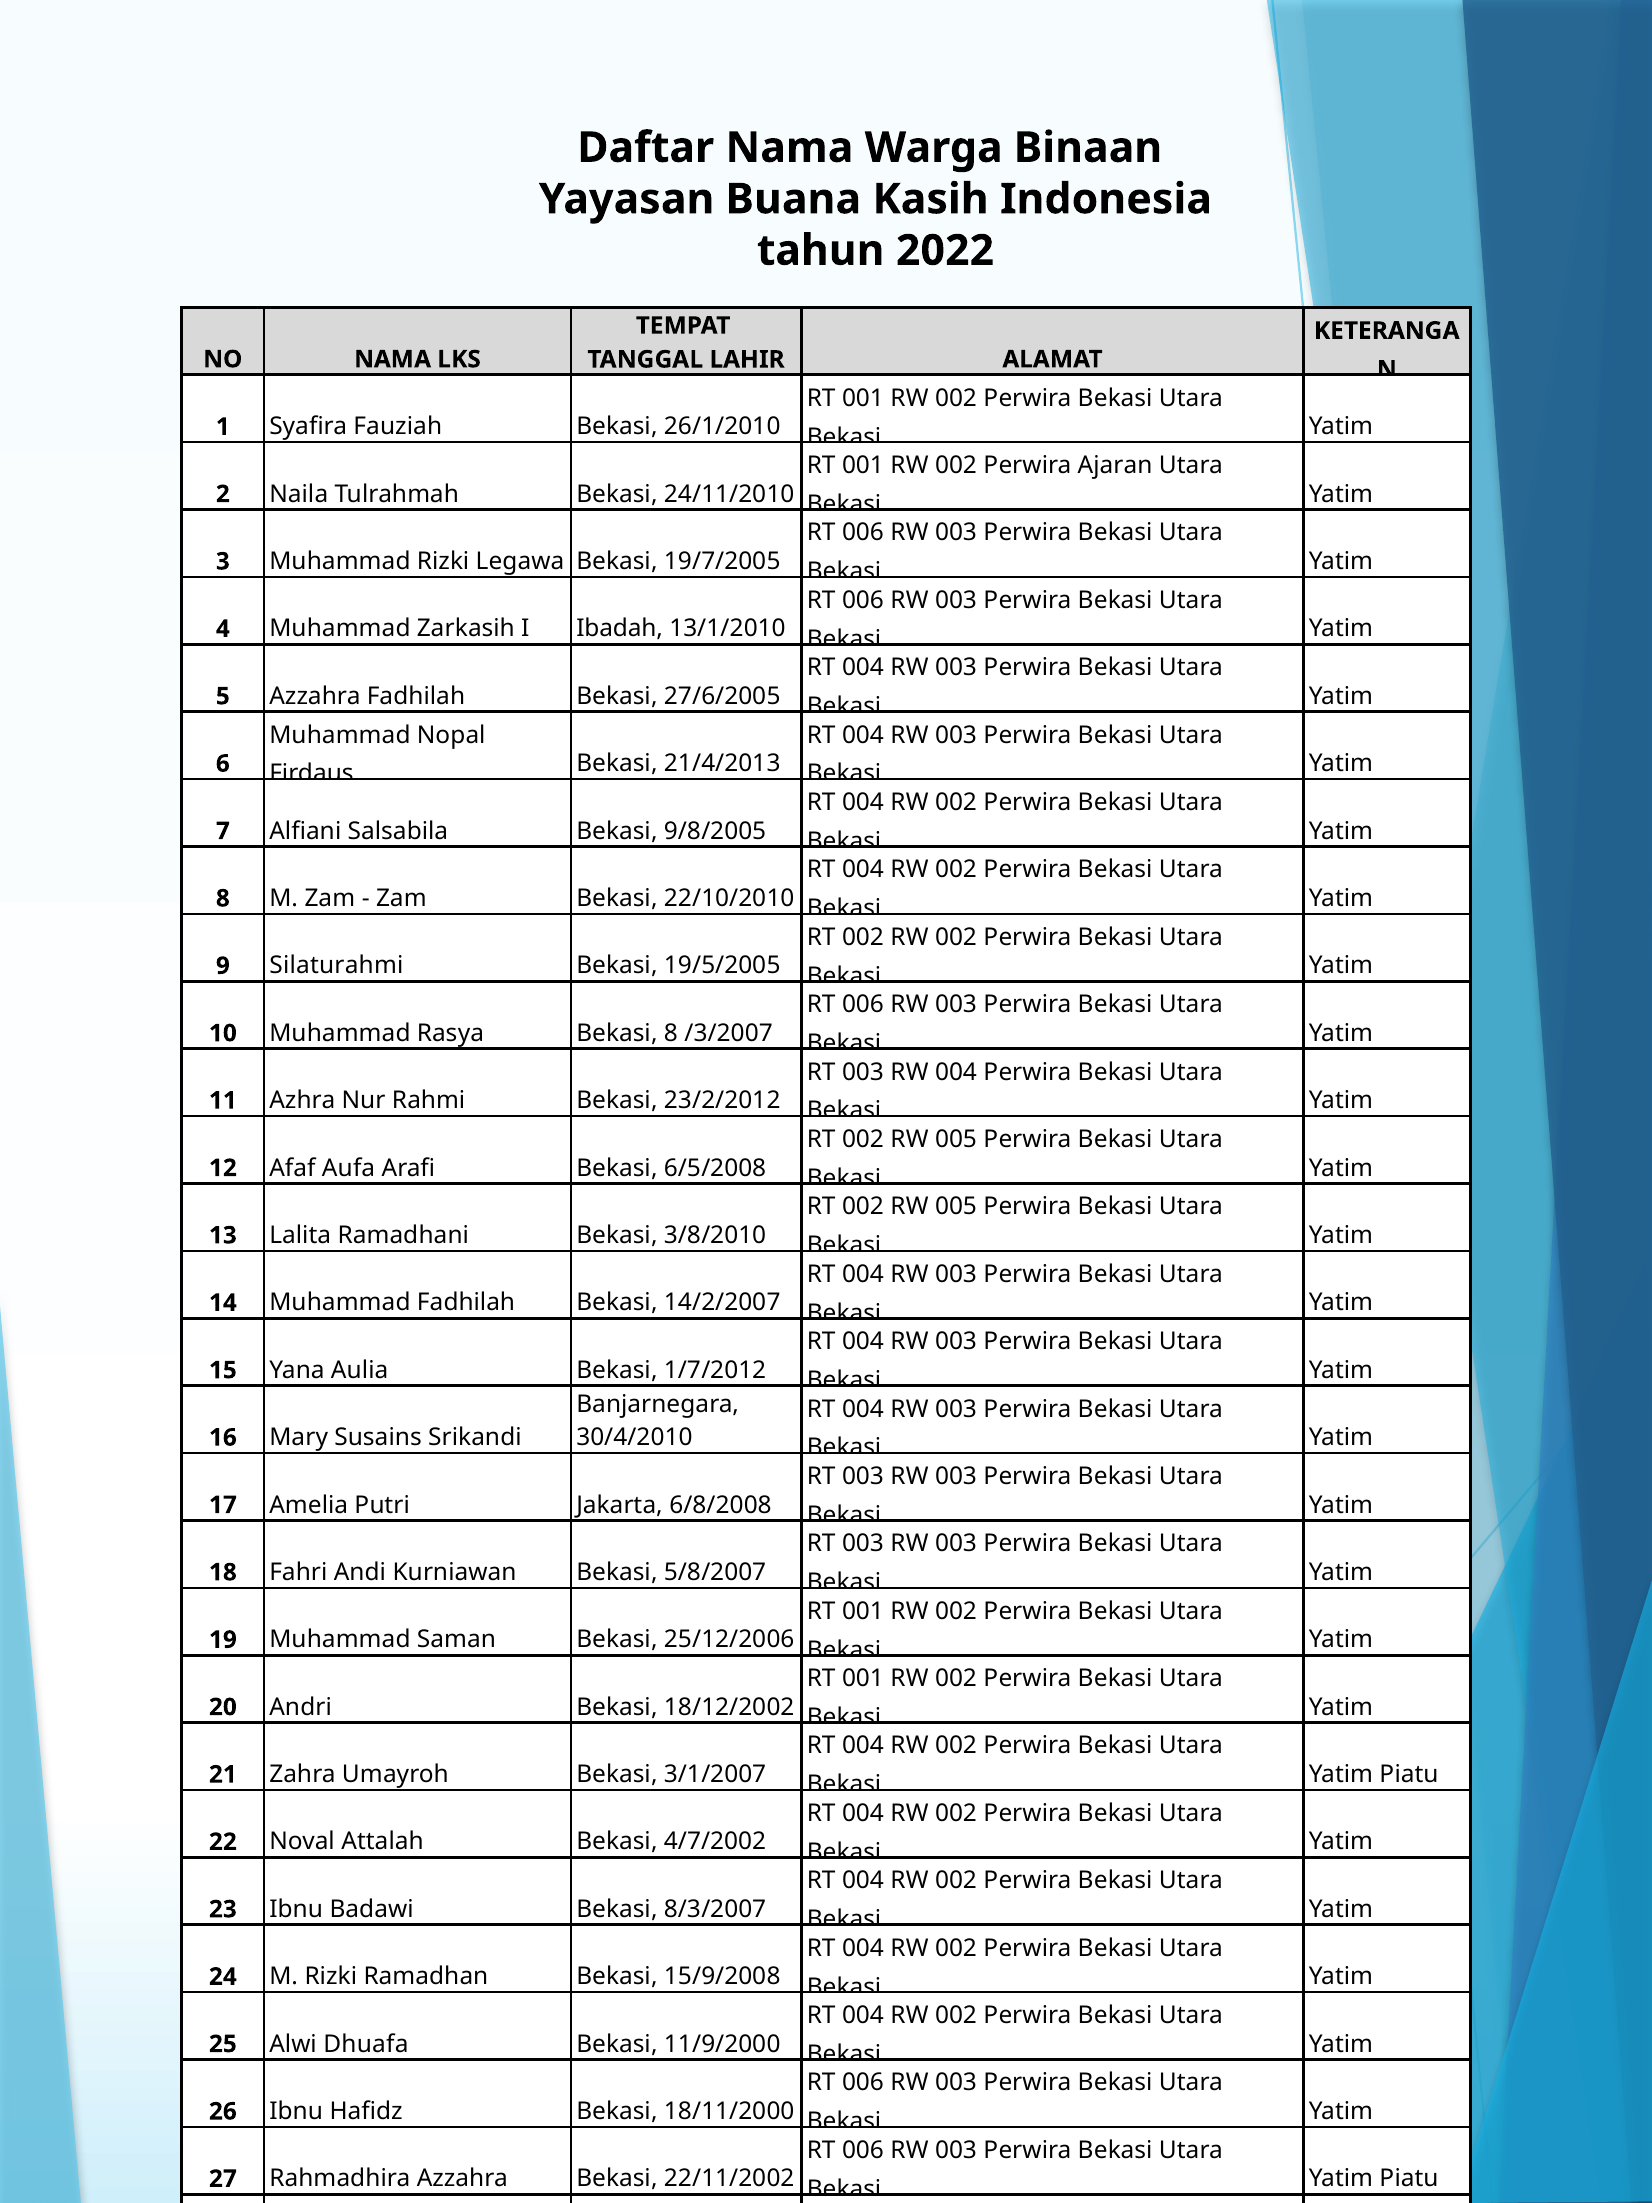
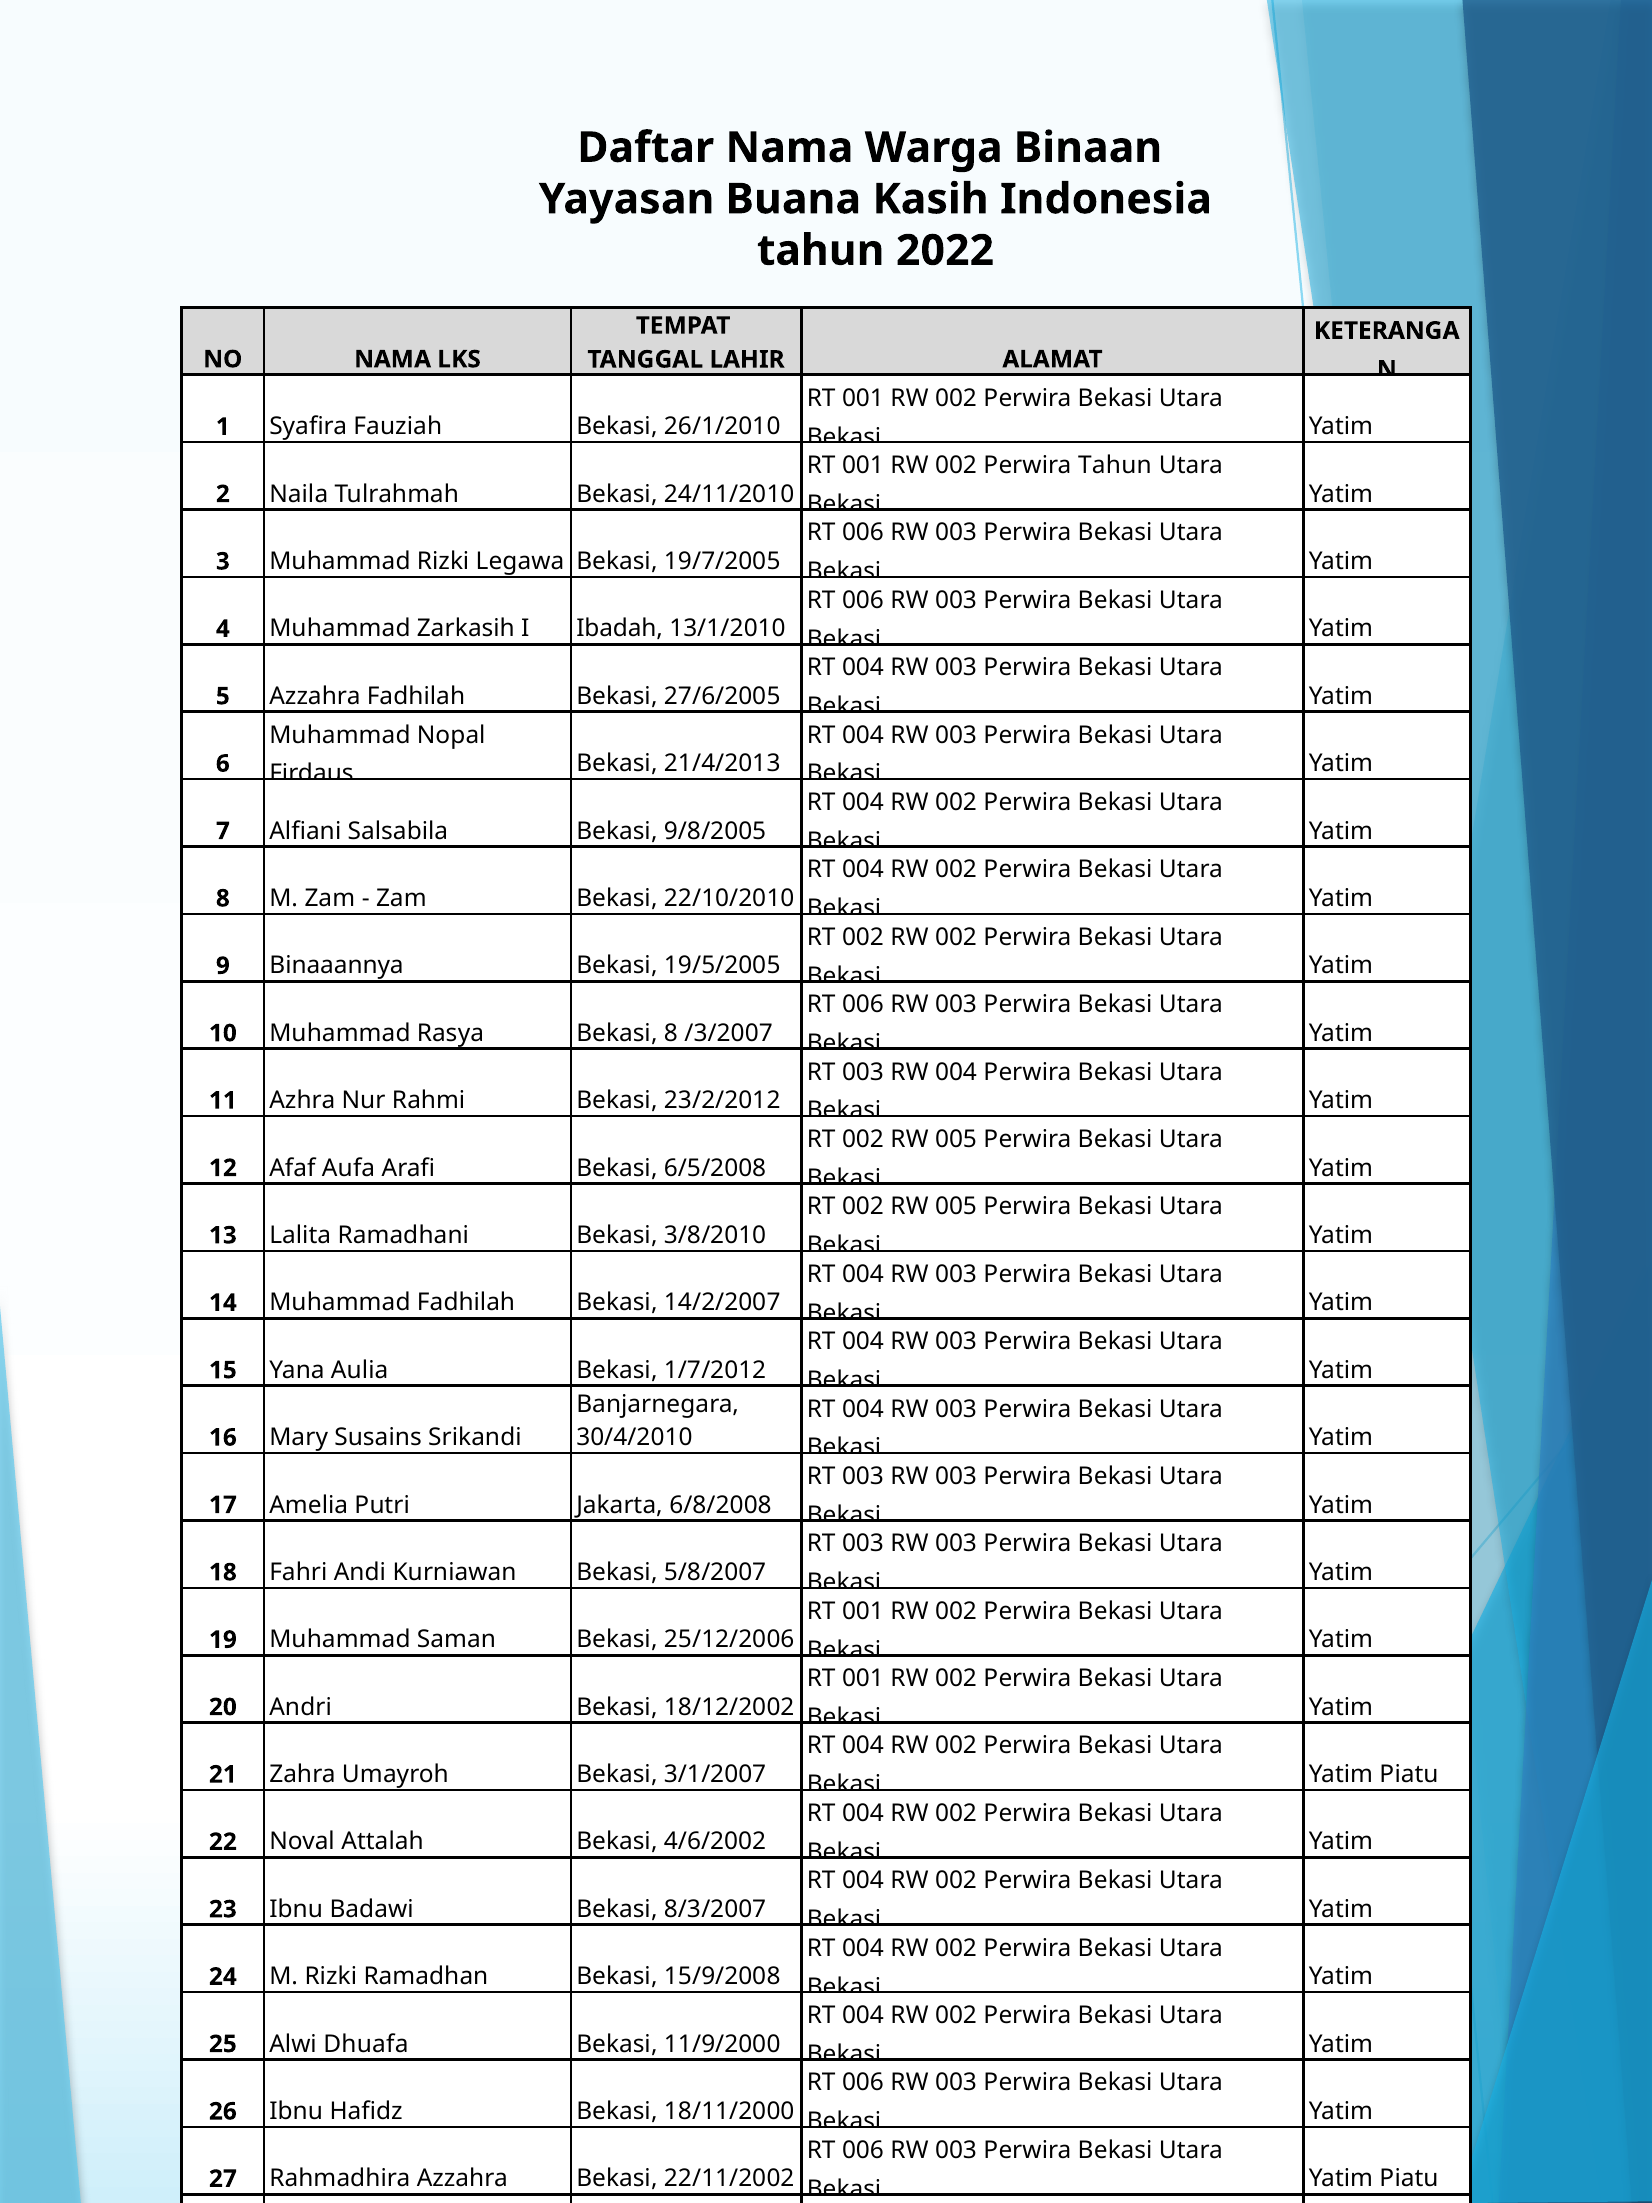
Perwira Ajaran: Ajaran -> Tahun
Silaturahmi: Silaturahmi -> Binaaannya
4/7/2002: 4/7/2002 -> 4/6/2002
